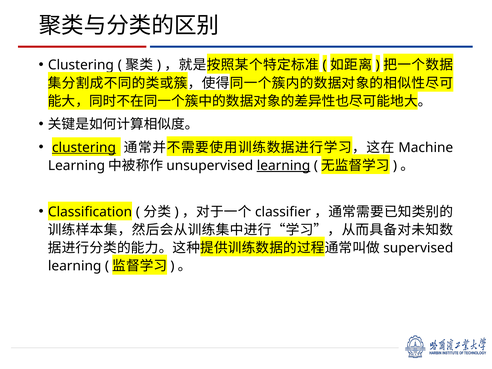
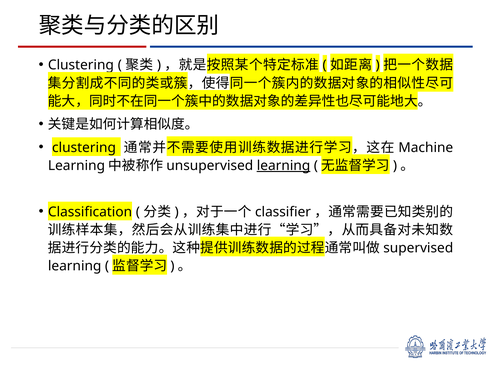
clustering at (84, 148) underline: present -> none
